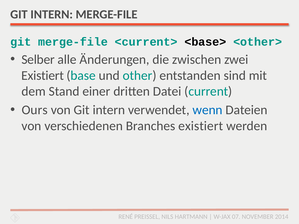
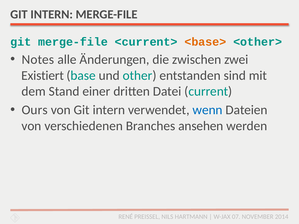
<base> colour: black -> orange
Selber: Selber -> Notes
Branches existiert: existiert -> ansehen
